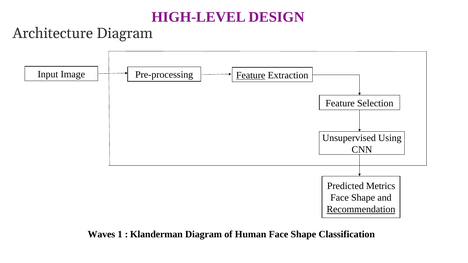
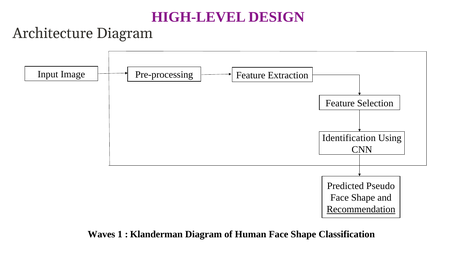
Feature at (251, 75) underline: present -> none
Unsupervised: Unsupervised -> Identification
Metrics: Metrics -> Pseudo
